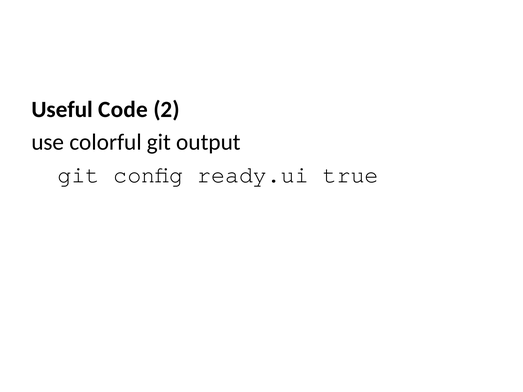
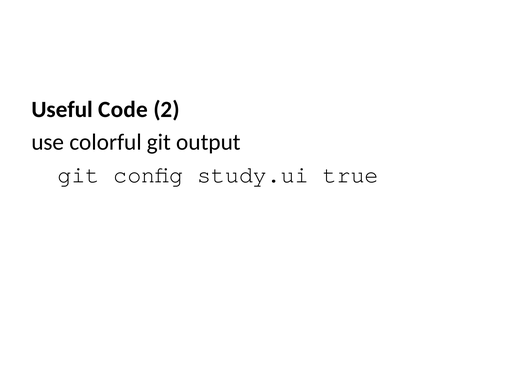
ready.ui: ready.ui -> study.ui
